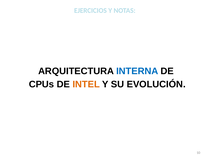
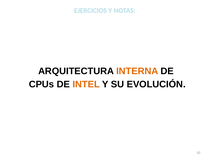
INTERNA colour: blue -> orange
